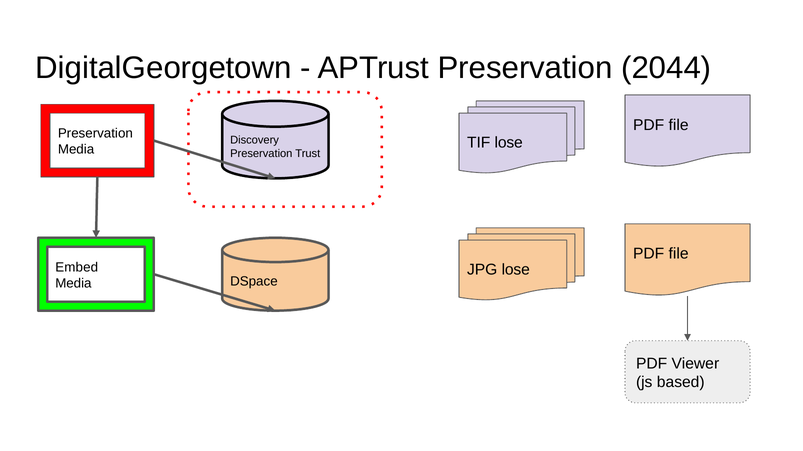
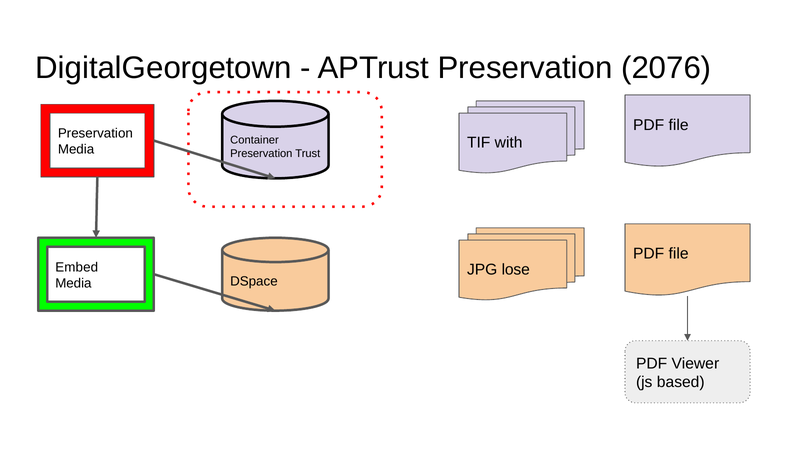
2044: 2044 -> 2076
Discovery: Discovery -> Container
TIF lose: lose -> with
